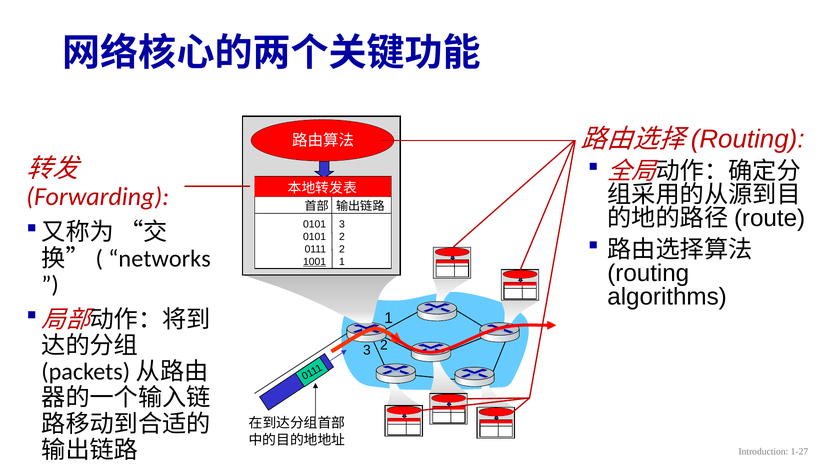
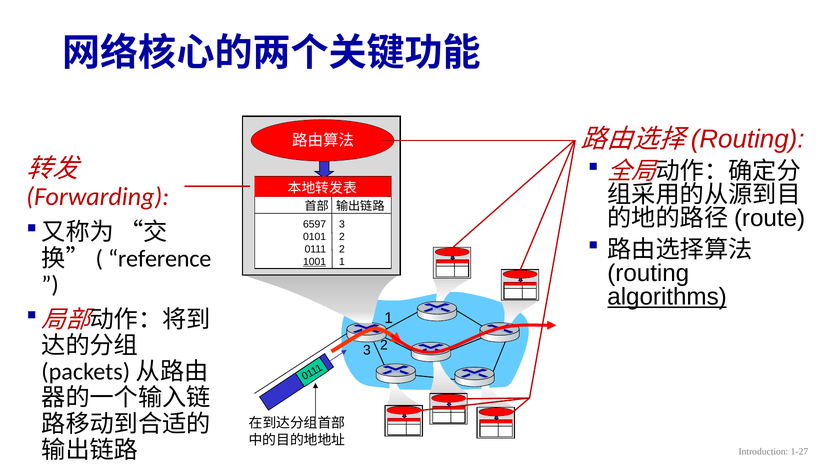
0101 at (315, 224): 0101 -> 6597
networks: networks -> reference
algorithms underline: none -> present
